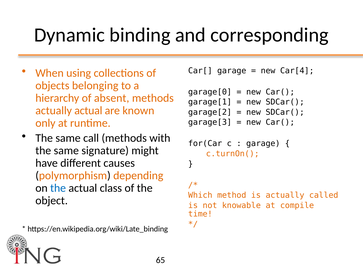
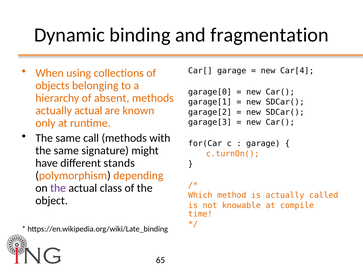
corresponding: corresponding -> fragmentation
causes: causes -> stands
the at (58, 188) colour: blue -> purple
